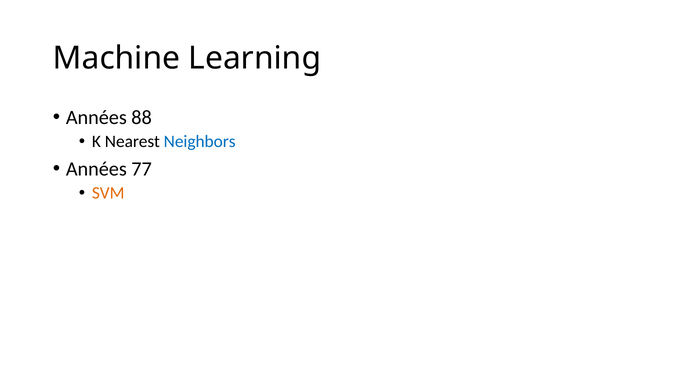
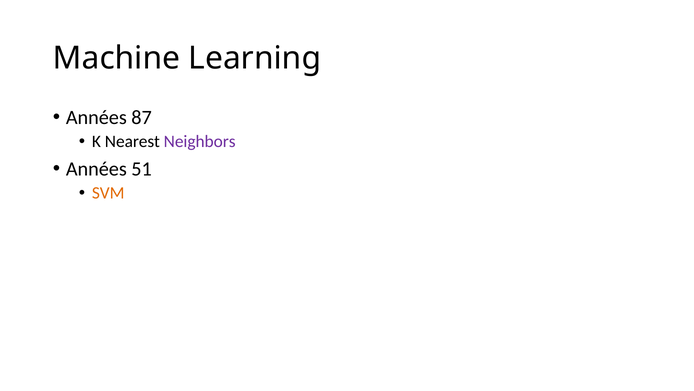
88: 88 -> 87
Neighbors colour: blue -> purple
77: 77 -> 51
